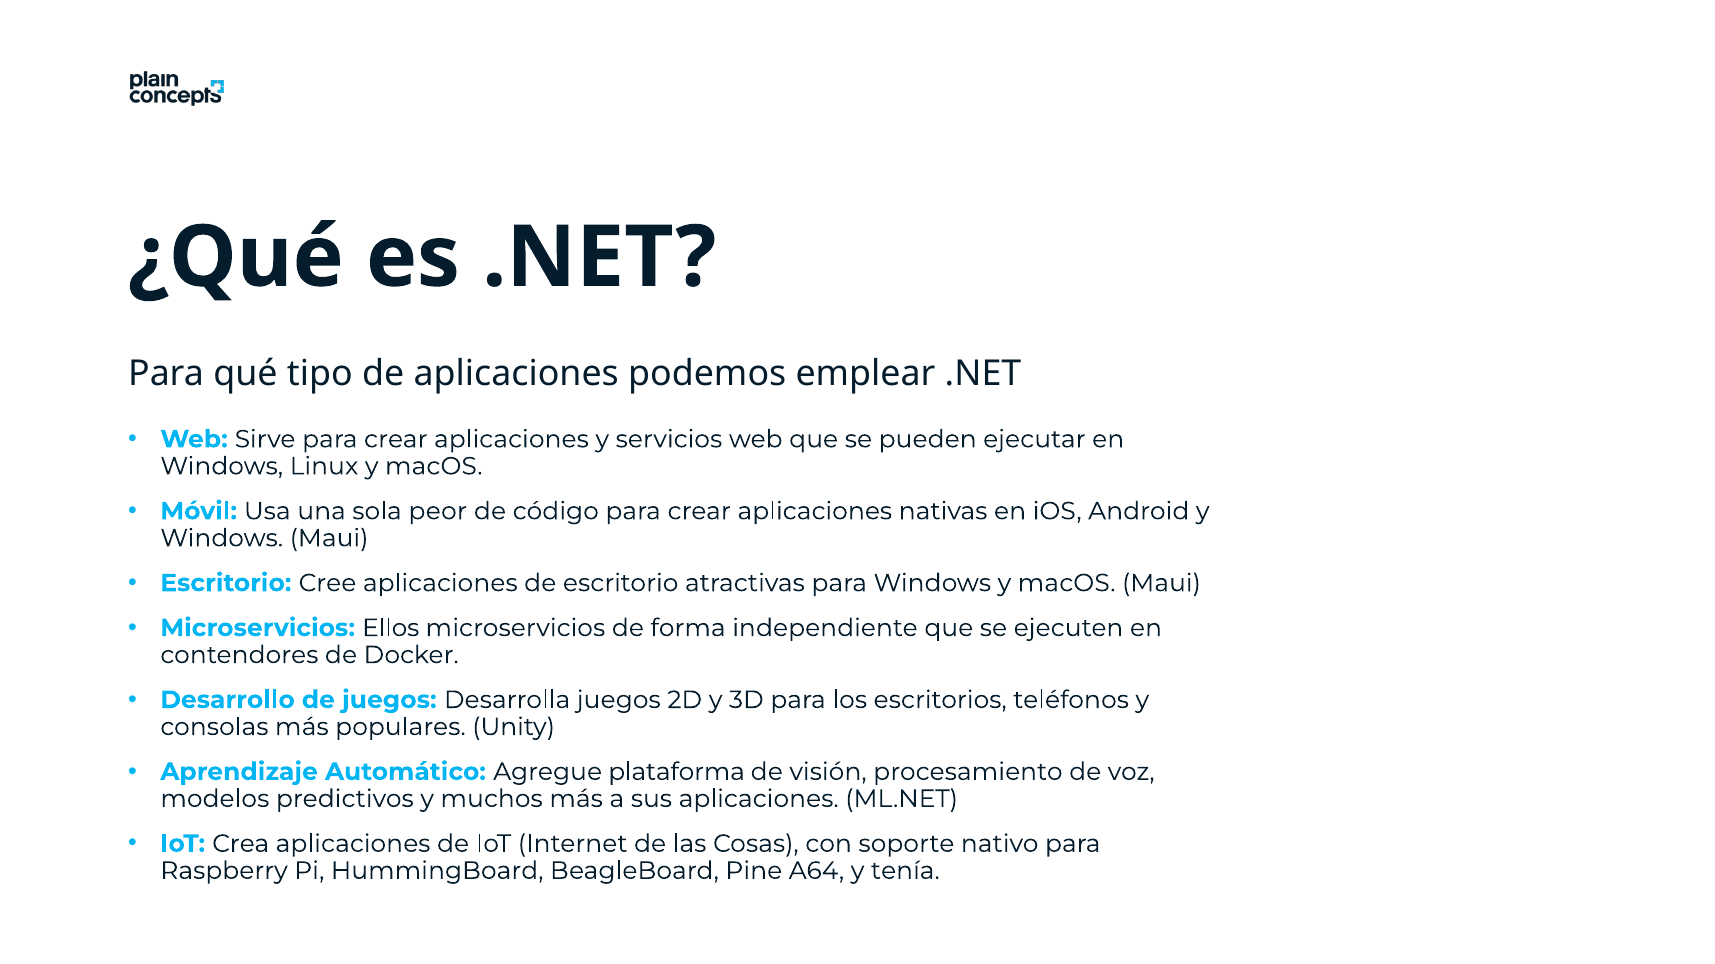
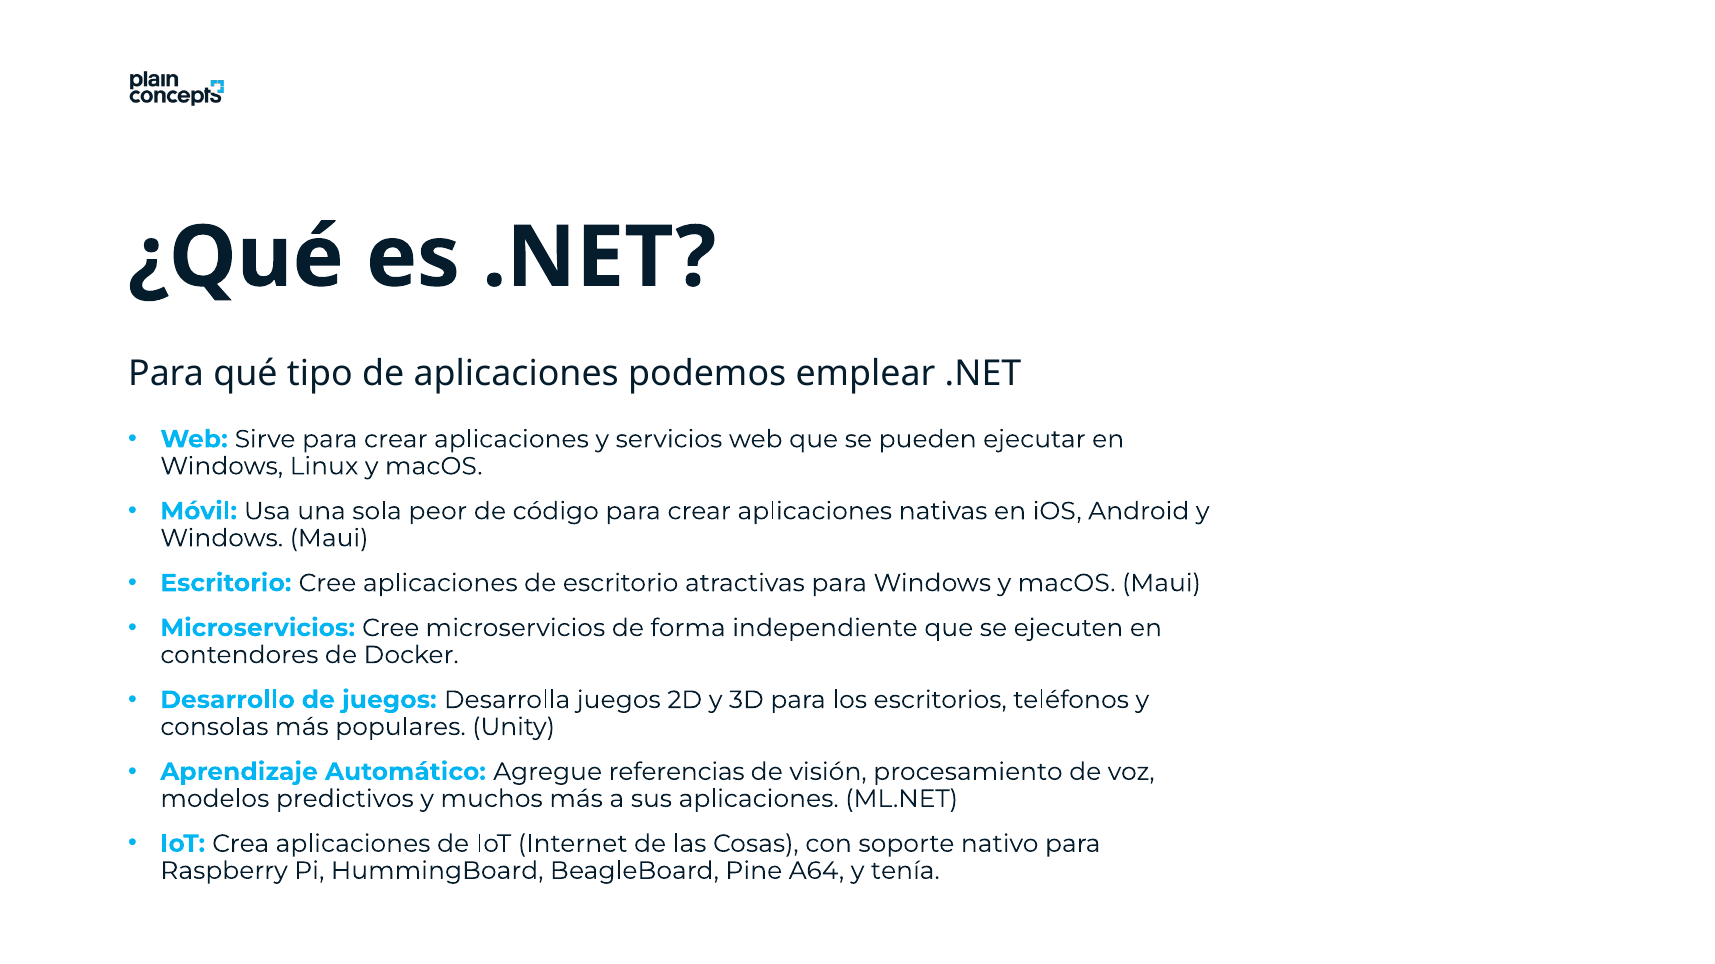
Microservicios Ellos: Ellos -> Cree
plataforma: plataforma -> referencias
